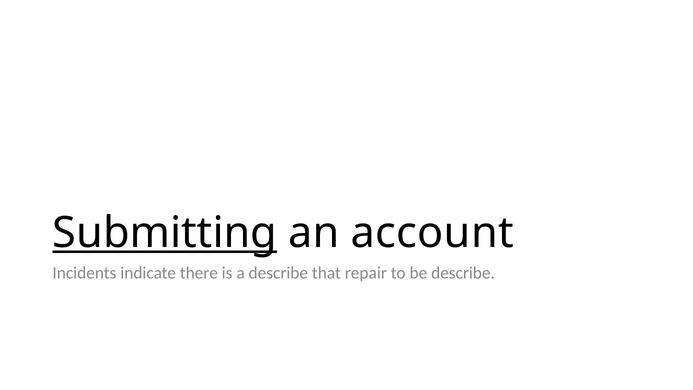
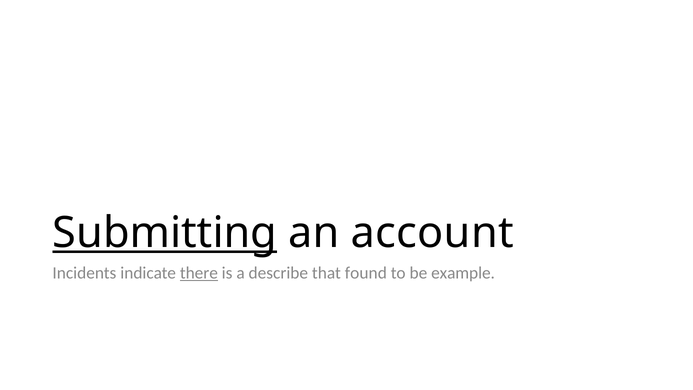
there underline: none -> present
repair: repair -> found
be describe: describe -> example
